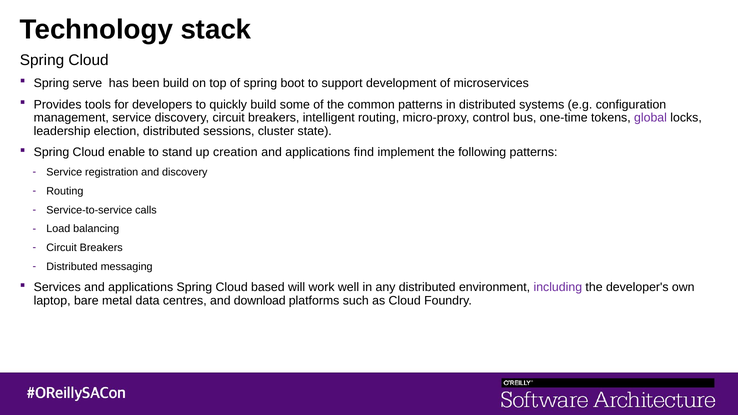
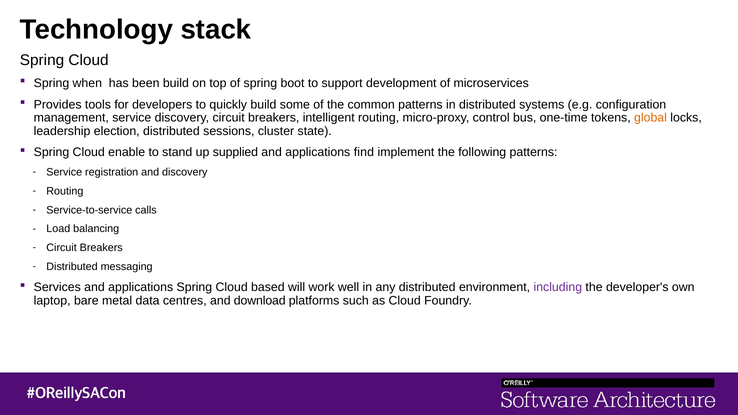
serve: serve -> when
global colour: purple -> orange
creation: creation -> supplied
